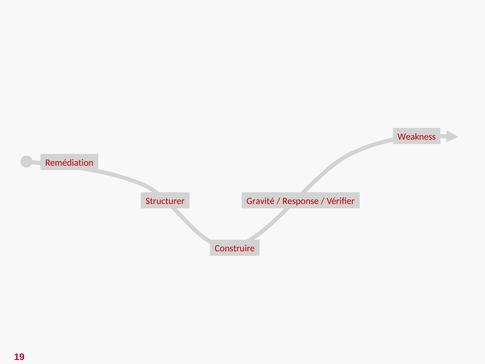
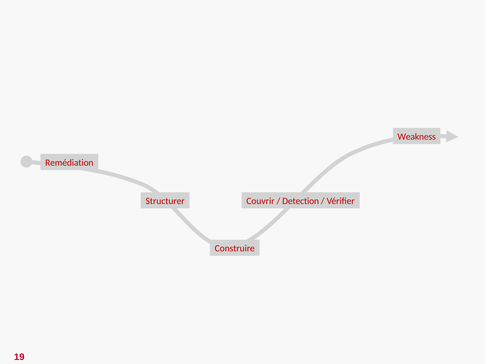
Gravité: Gravité -> Couvrir
Response: Response -> Detection
